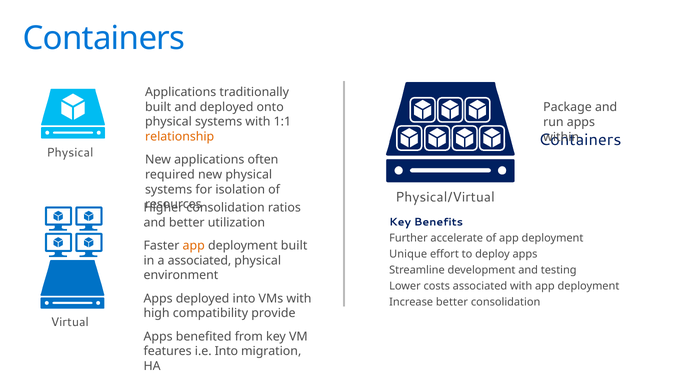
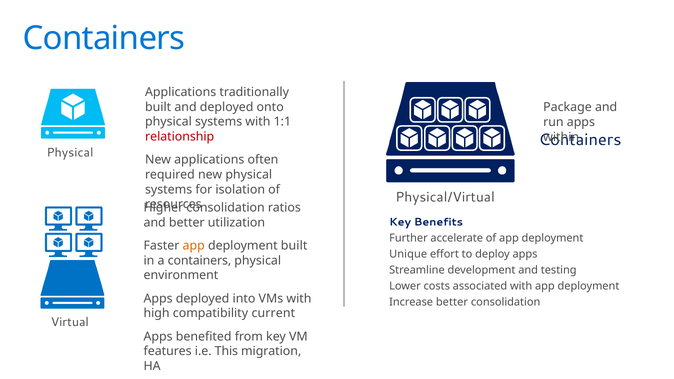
relationship colour: orange -> red
a associated: associated -> containers
provide: provide -> current
i.e Into: Into -> This
